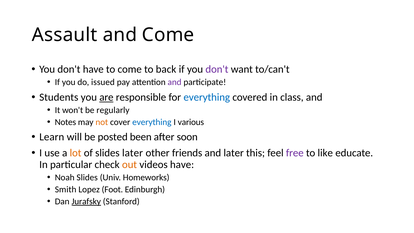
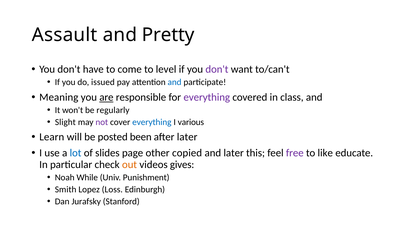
and Come: Come -> Pretty
back: back -> level
and at (175, 82) colour: purple -> blue
Students: Students -> Meaning
everything at (207, 97) colour: blue -> purple
Notes: Notes -> Slight
not colour: orange -> purple
after soon: soon -> later
lot colour: orange -> blue
slides later: later -> page
friends: friends -> copied
videos have: have -> gives
Noah Slides: Slides -> While
Homeworks: Homeworks -> Punishment
Foot: Foot -> Loss
Jurafsky underline: present -> none
